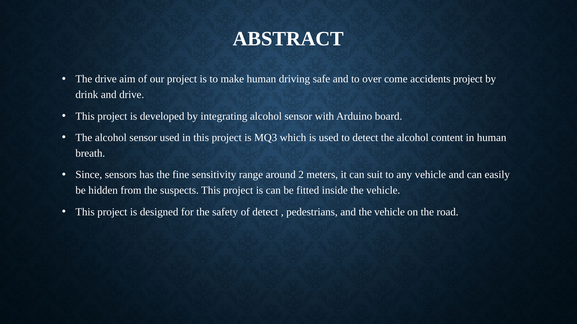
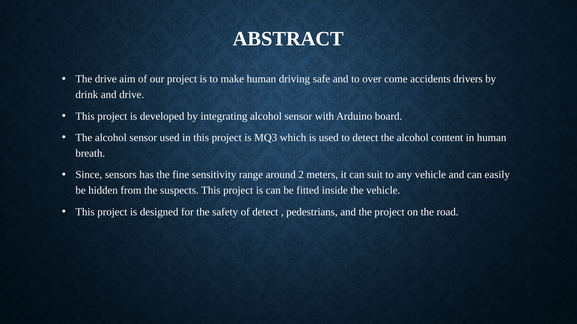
accidents project: project -> drivers
and the vehicle: vehicle -> project
